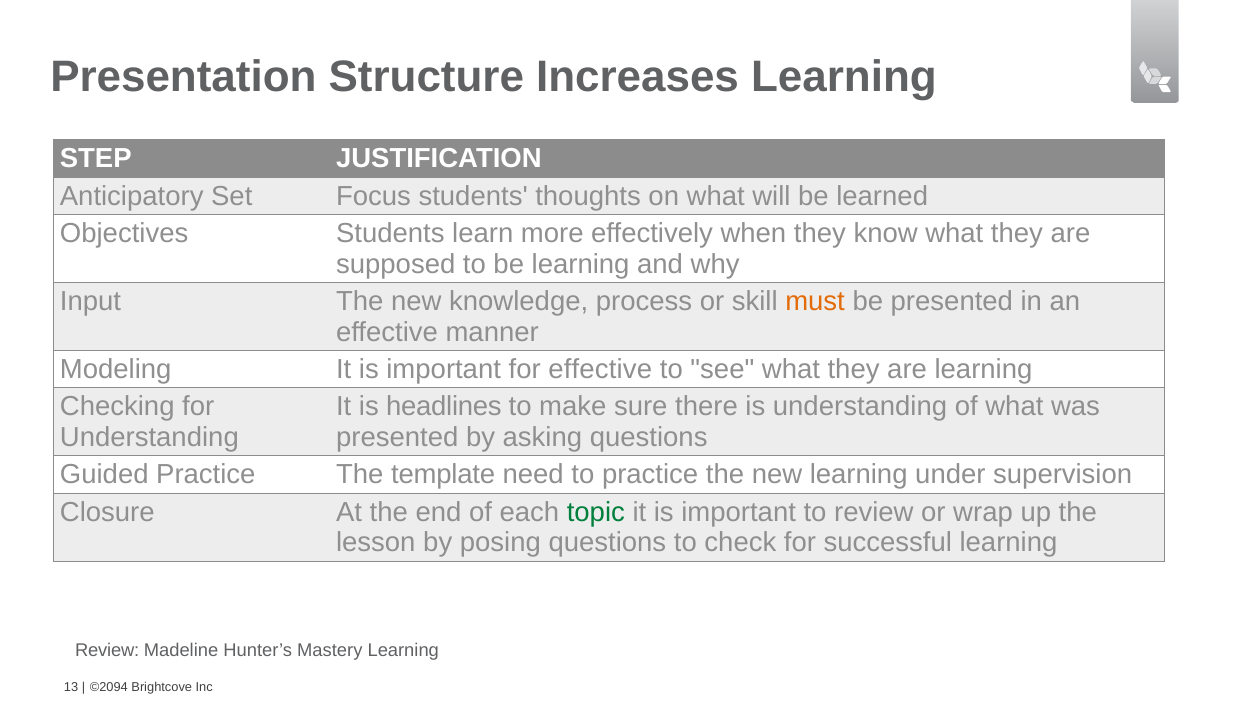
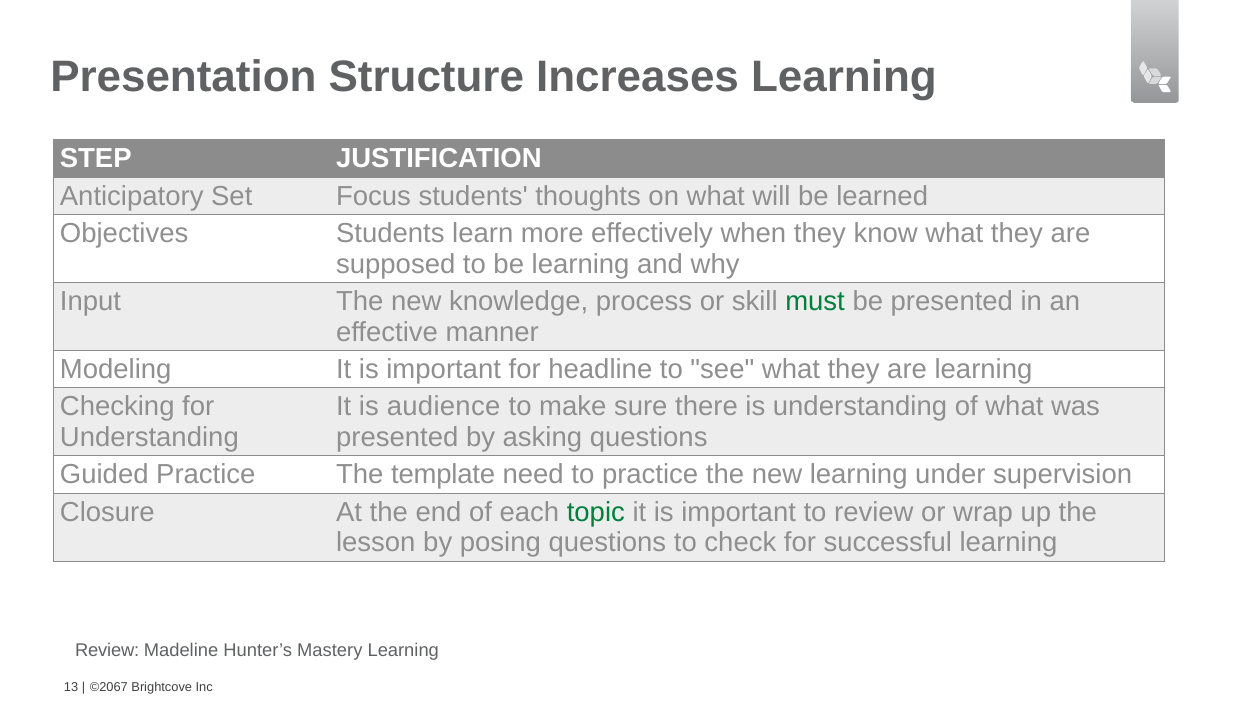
must colour: orange -> green
for effective: effective -> headline
headlines: headlines -> audience
©2094: ©2094 -> ©2067
